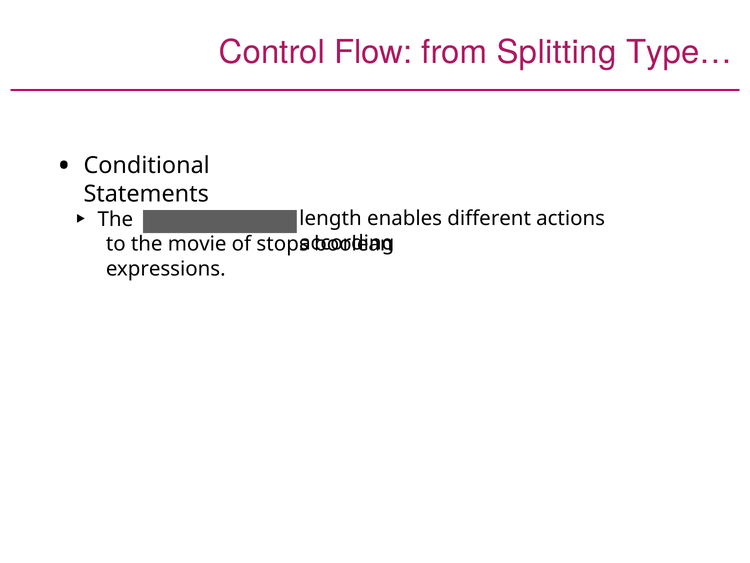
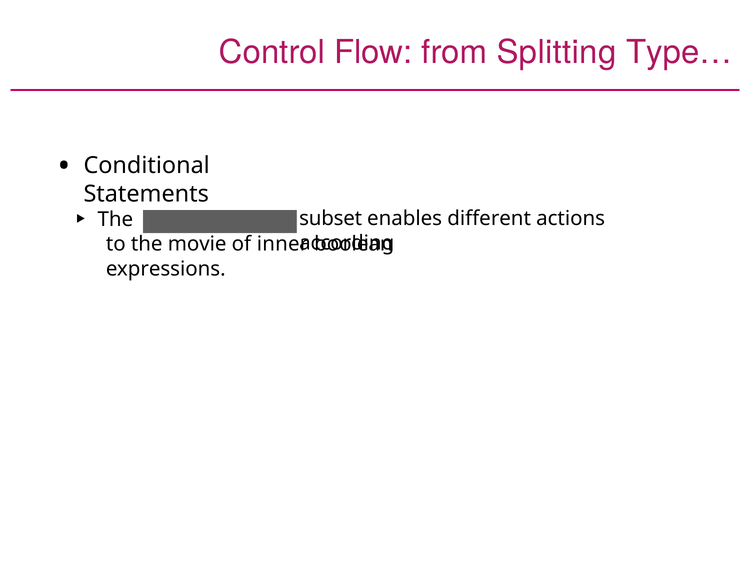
length: length -> subset
stops: stops -> inner
